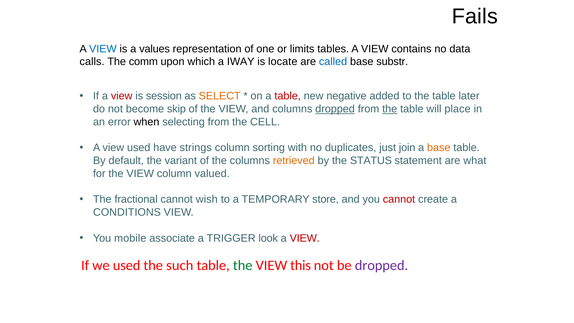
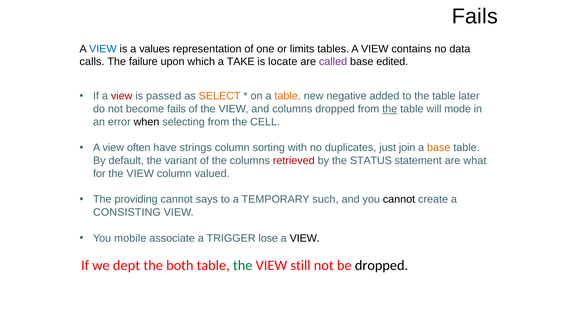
comm: comm -> failure
IWAY: IWAY -> TAKE
called colour: blue -> purple
substr: substr -> edited
session: session -> passed
table at (288, 96) colour: red -> orange
become skip: skip -> fails
dropped at (335, 109) underline: present -> none
place: place -> mode
view used: used -> often
retrieved colour: orange -> red
fractional: fractional -> providing
wish: wish -> says
store: store -> such
cannot at (399, 199) colour: red -> black
CONDITIONS: CONDITIONS -> CONSISTING
look: look -> lose
VIEW at (305, 238) colour: red -> black
we used: used -> dept
such: such -> both
this: this -> still
dropped at (381, 265) colour: purple -> black
